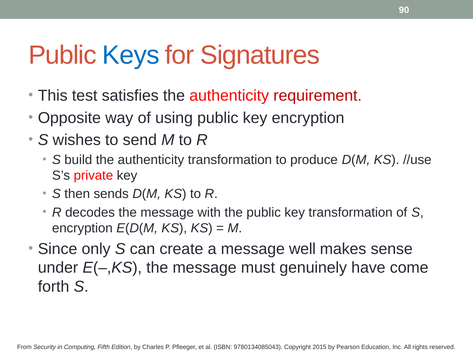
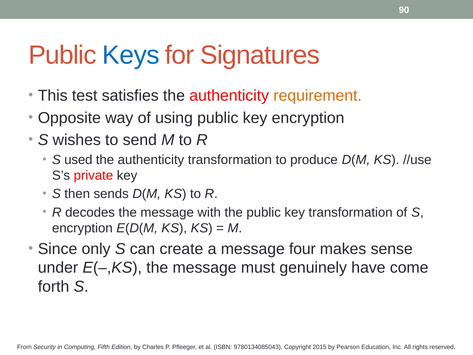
requirement colour: red -> orange
build: build -> used
well: well -> four
